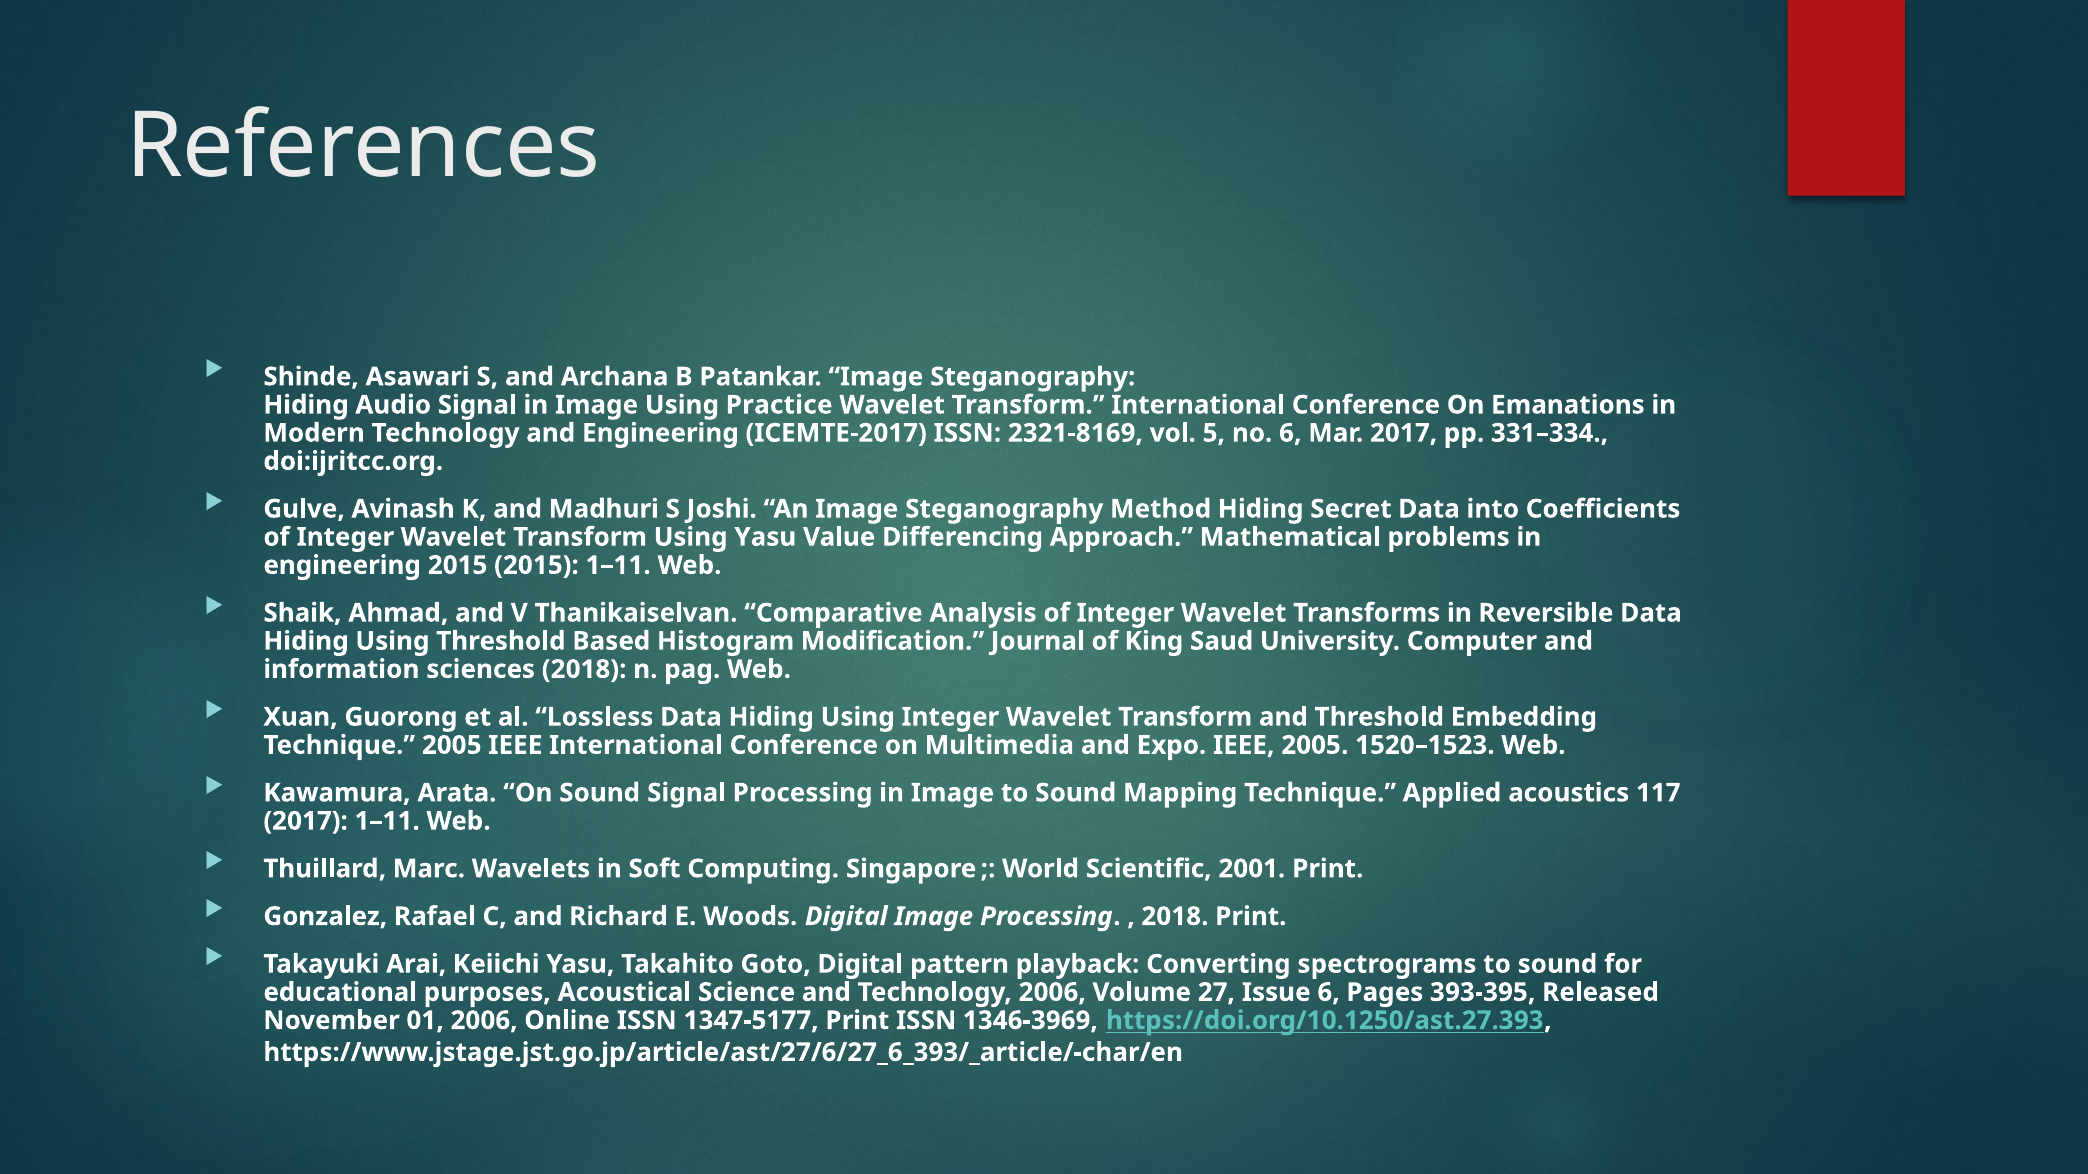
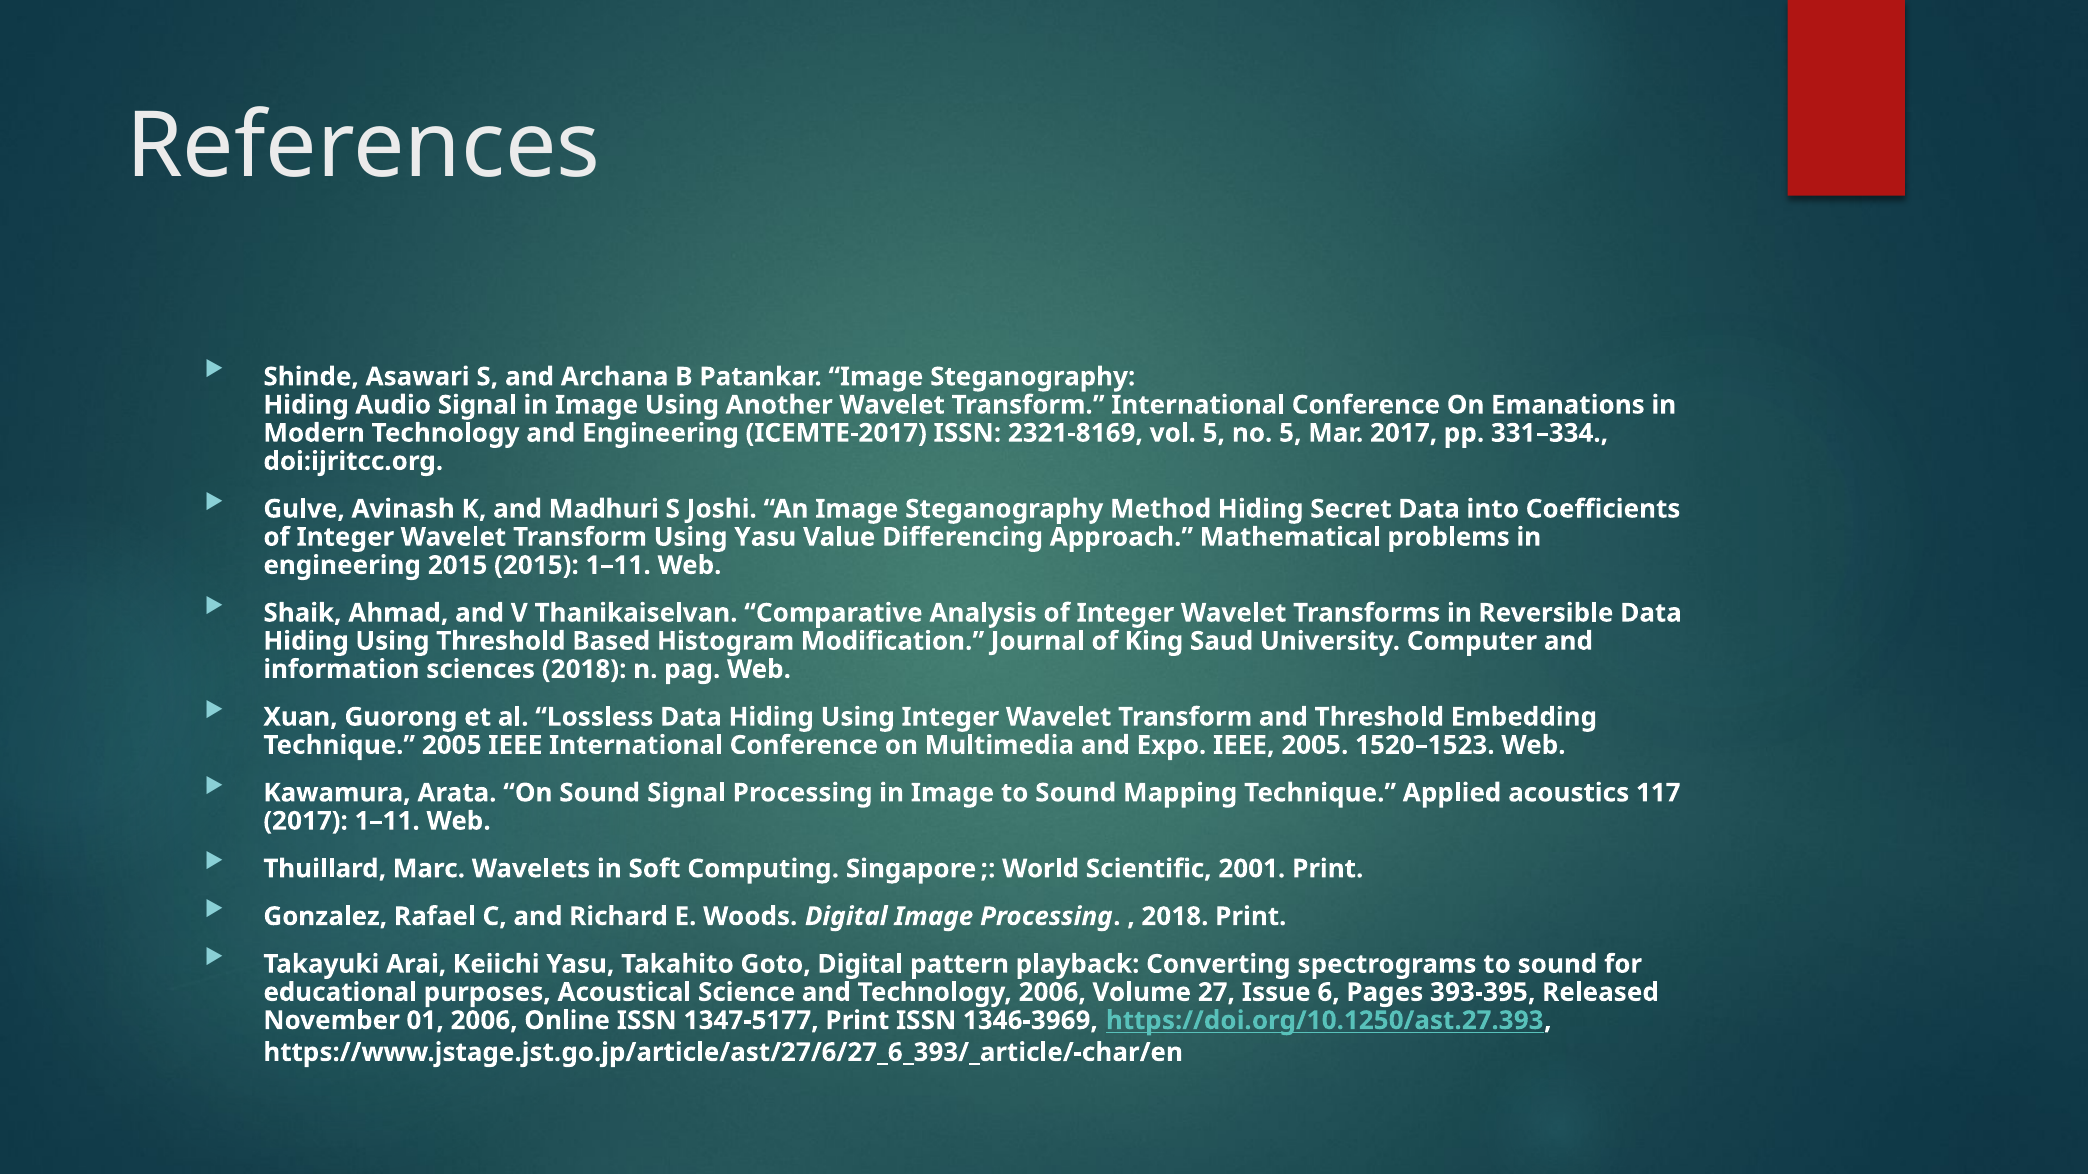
Practice: Practice -> Another
no 6: 6 -> 5
